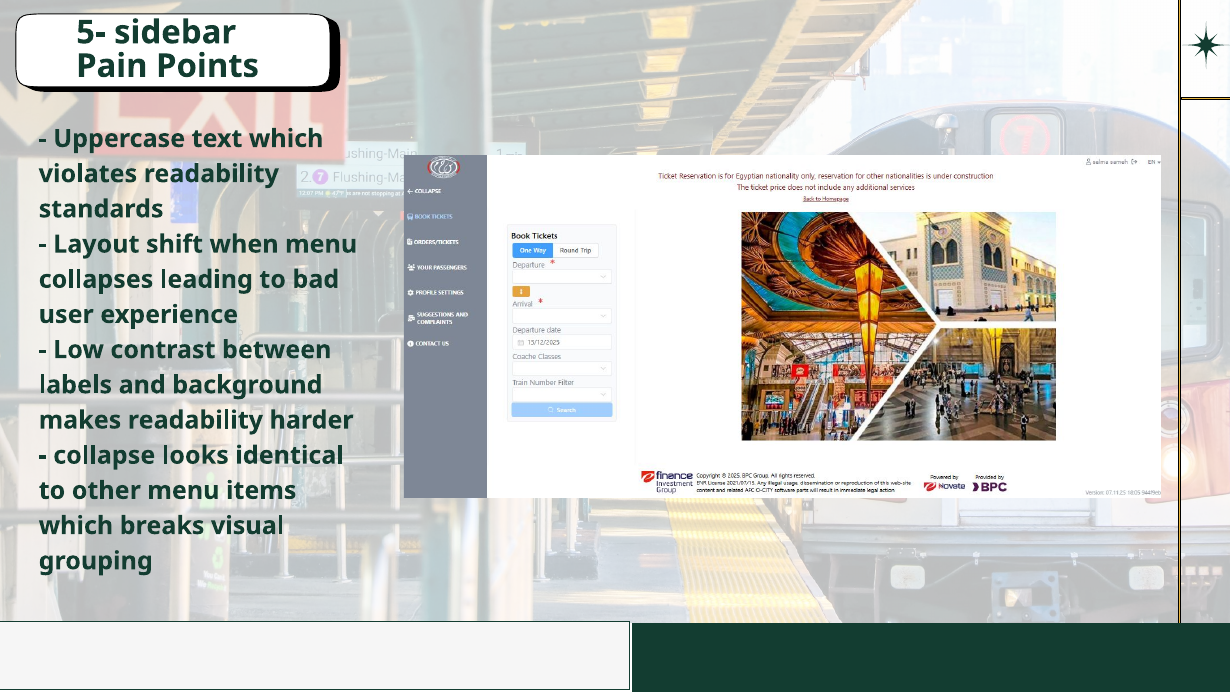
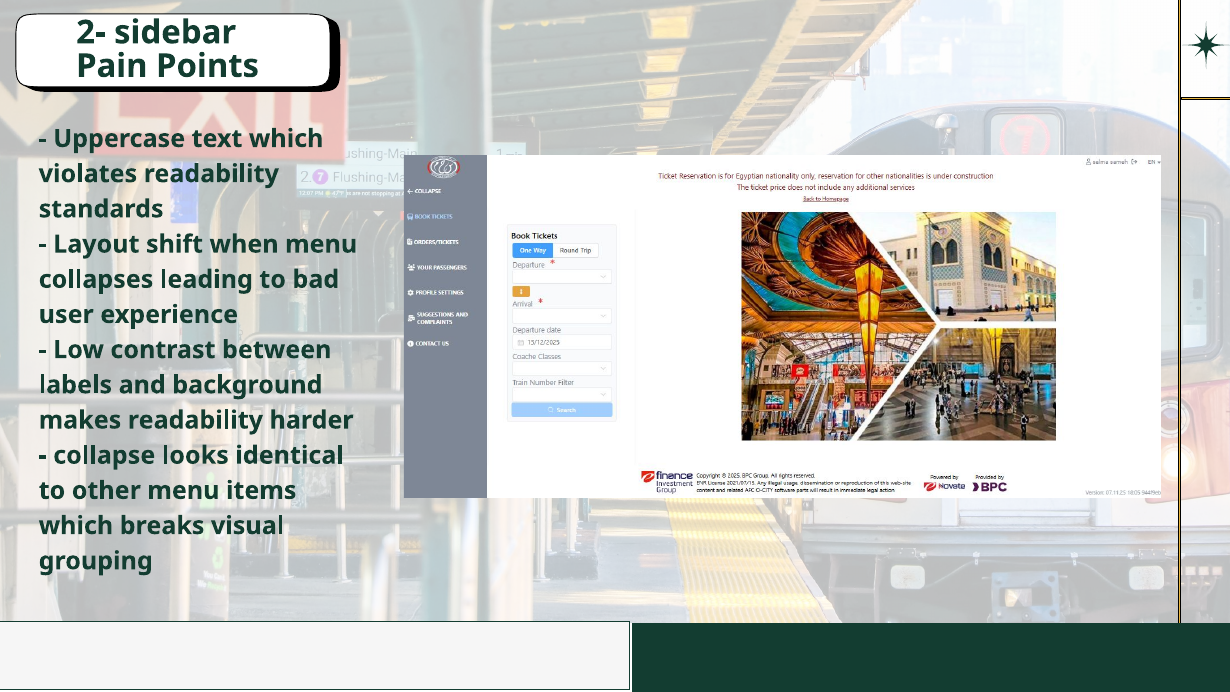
5-: 5- -> 2-
